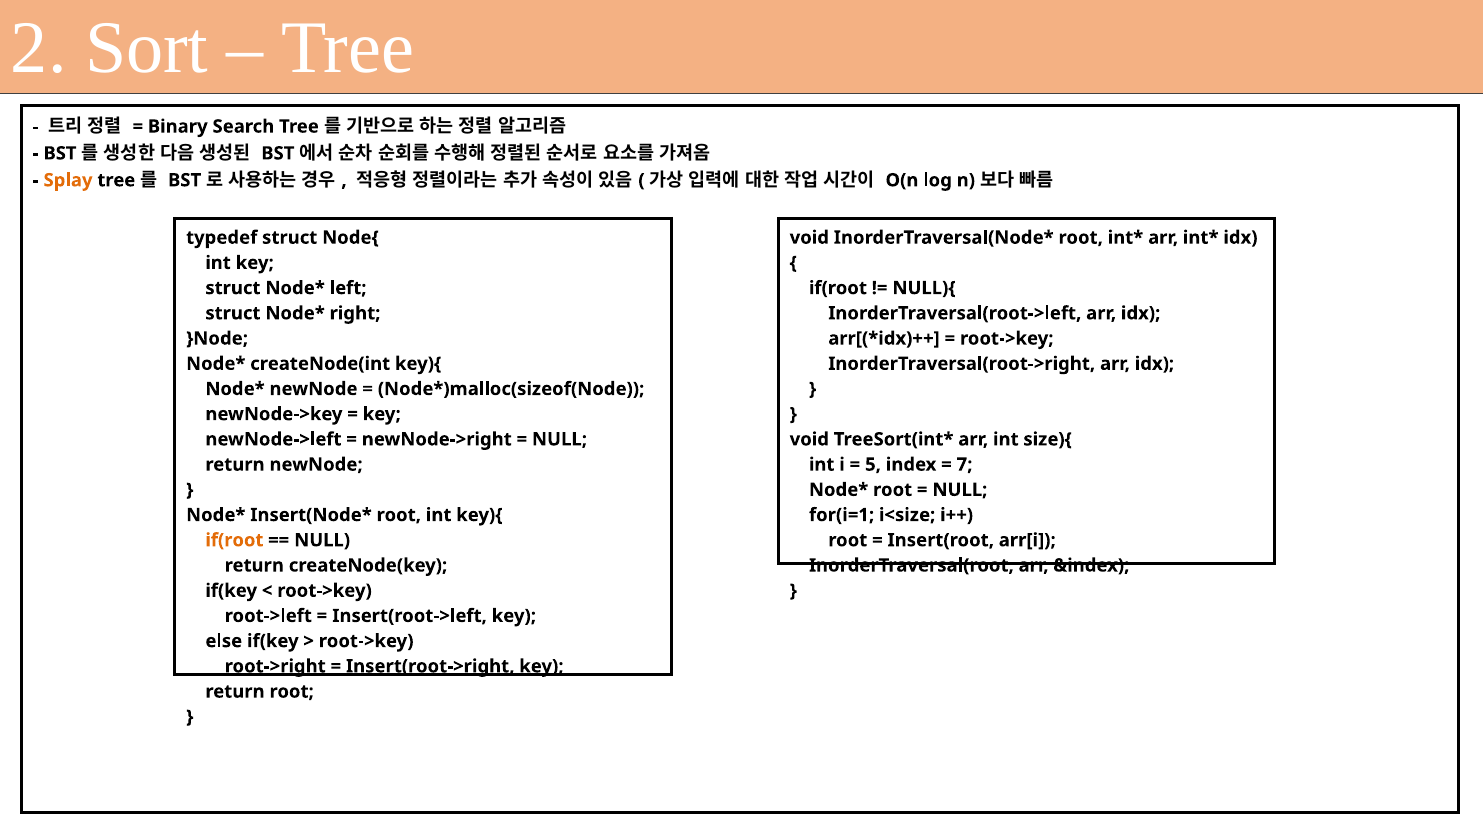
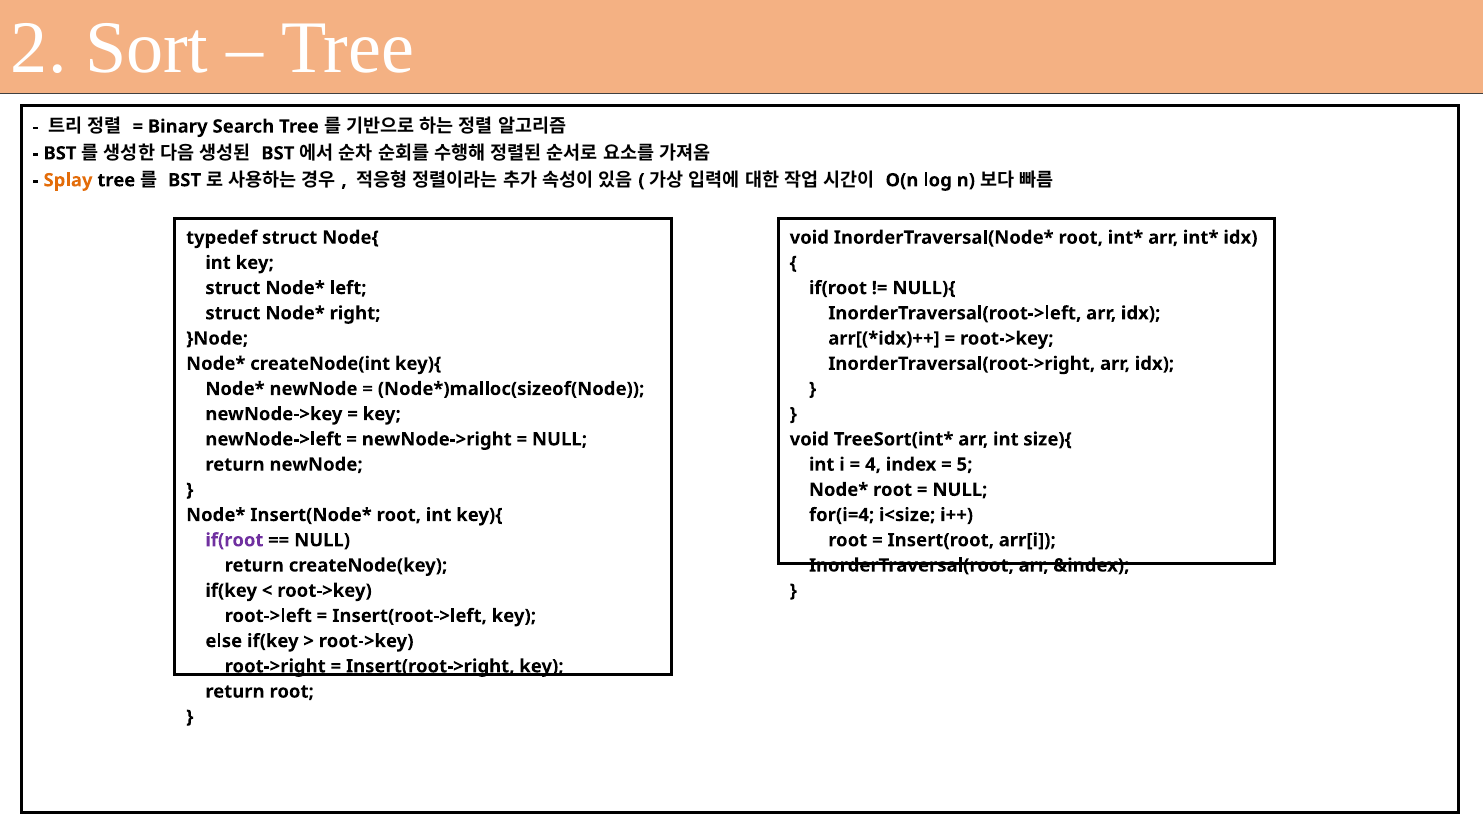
5: 5 -> 4
7: 7 -> 5
for(i=1: for(i=1 -> for(i=4
if(root at (234, 540) colour: orange -> purple
